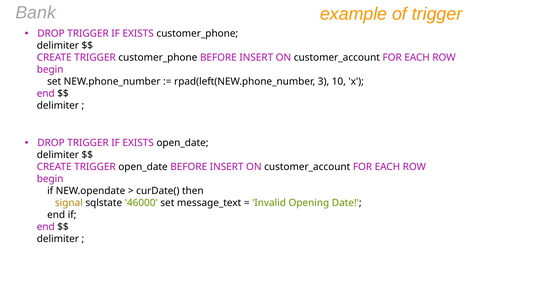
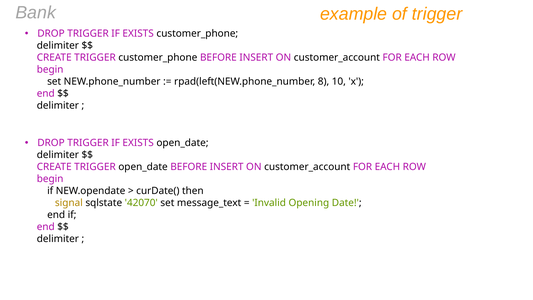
3: 3 -> 8
46000: 46000 -> 42070
